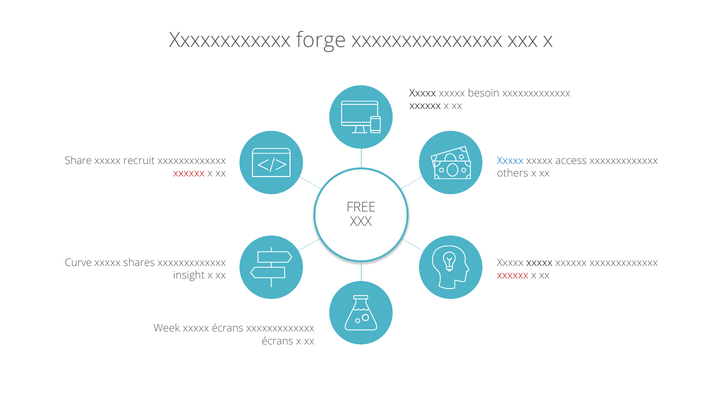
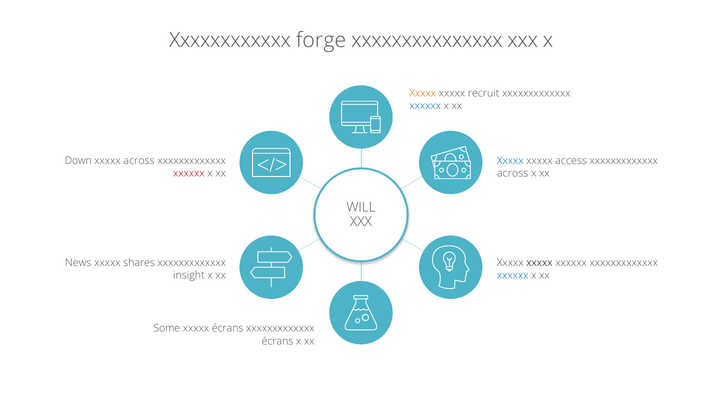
Xxxxx at (423, 93) colour: black -> orange
besoin: besoin -> recruit
xxxxxx at (425, 106) colour: black -> blue
Share: Share -> Down
xxxxx recruit: recruit -> across
others at (513, 174): others -> across
FREE: FREE -> WILL
Curve: Curve -> News
xxxxxx at (513, 275) colour: red -> blue
Week: Week -> Some
